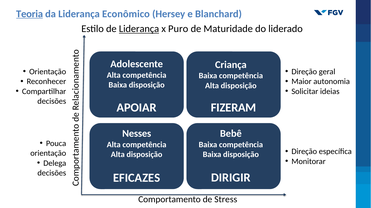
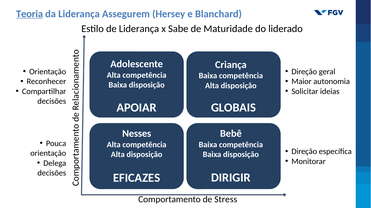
Econômico: Econômico -> Assegurem
Liderança at (139, 29) underline: present -> none
Puro: Puro -> Sabe
FIZERAM: FIZERAM -> GLOBAIS
